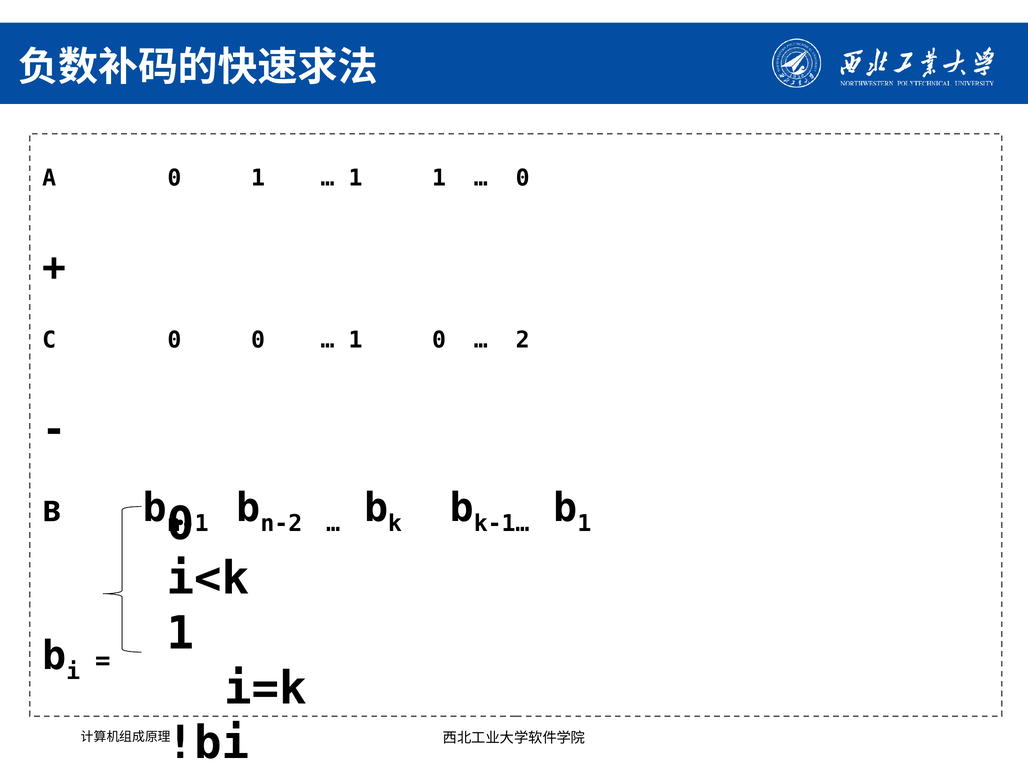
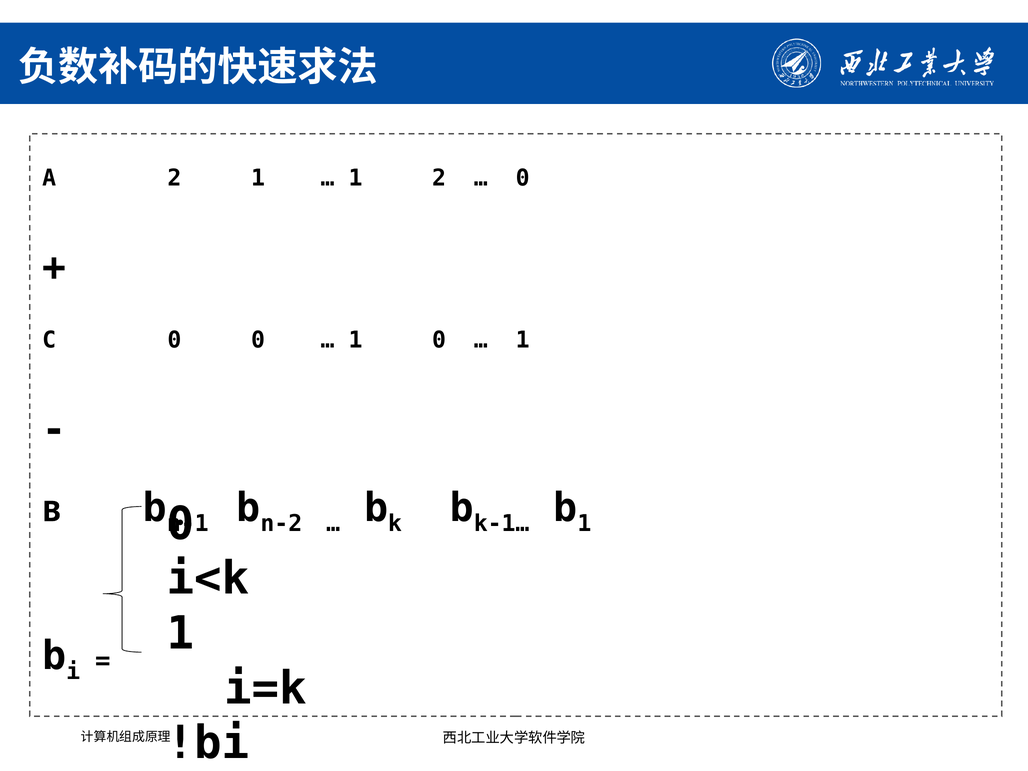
A 0: 0 -> 2
1 1: 1 -> 2
2 at (523, 340): 2 -> 1
